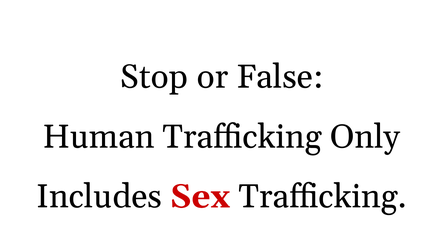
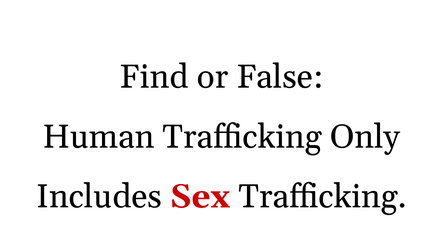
Stop: Stop -> Find
